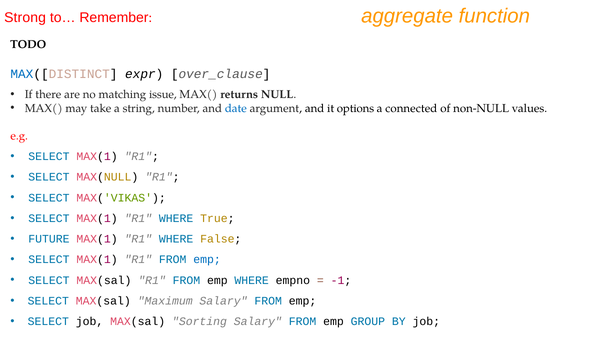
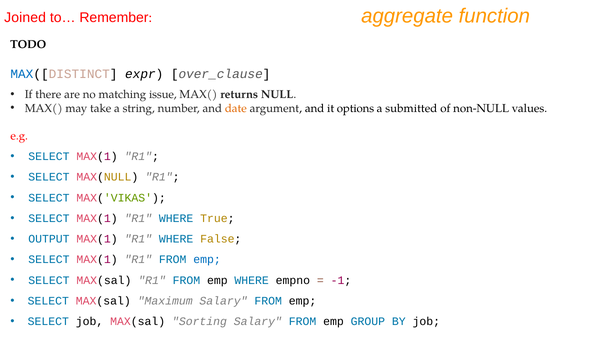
Strong: Strong -> Joined
date colour: blue -> orange
connected: connected -> submitted
FUTURE: FUTURE -> OUTPUT
